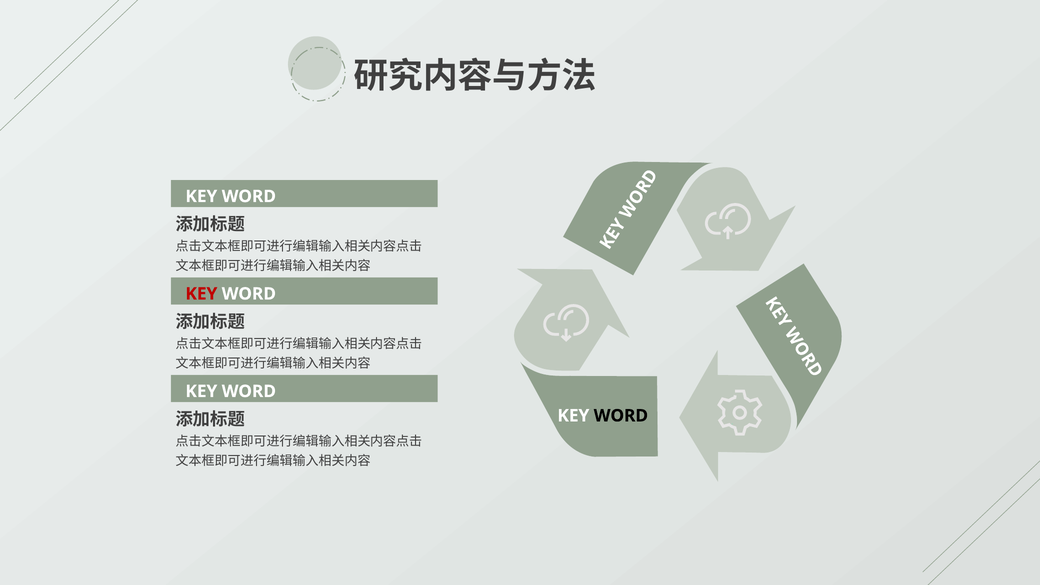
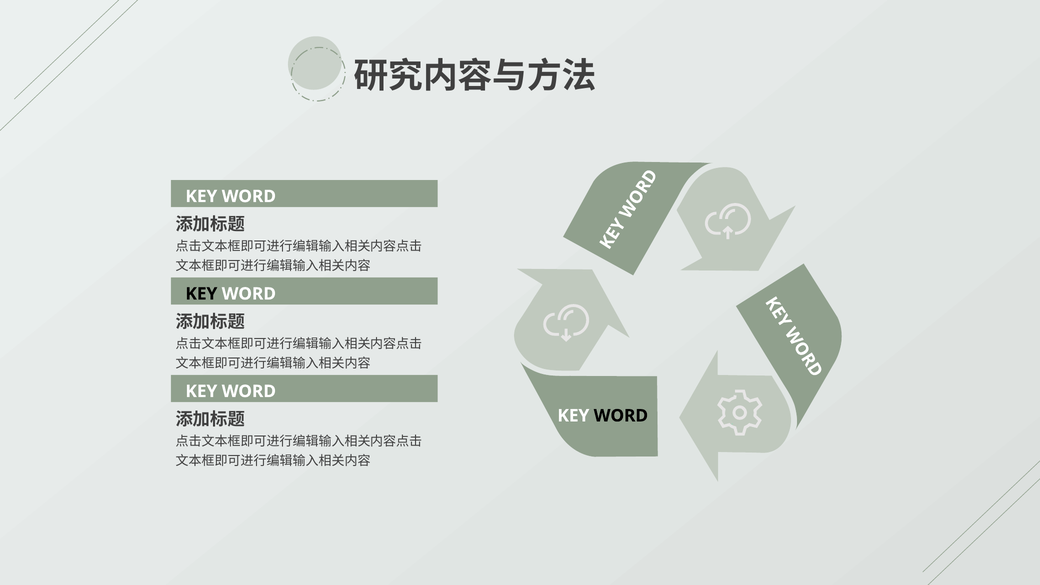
KEY at (201, 294) colour: red -> black
